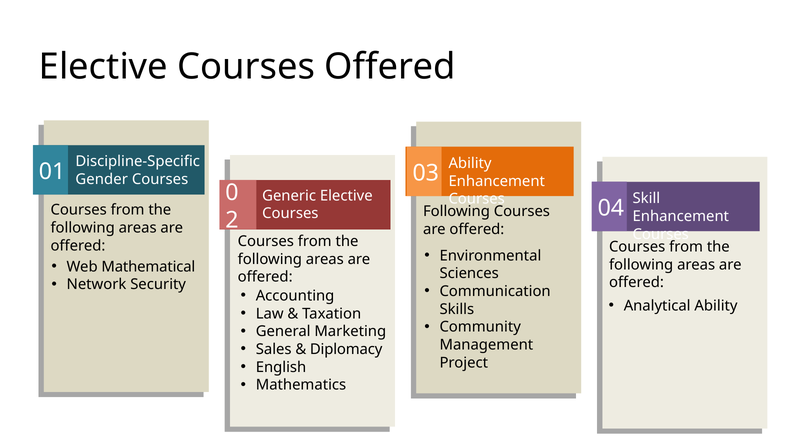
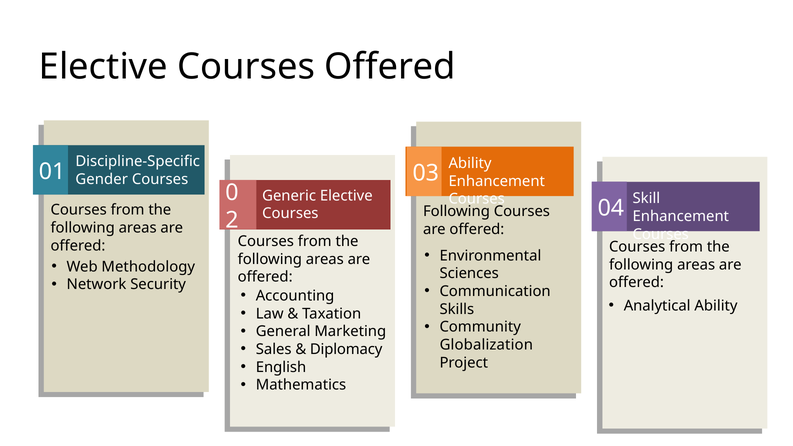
Mathematical: Mathematical -> Methodology
Management: Management -> Globalization
